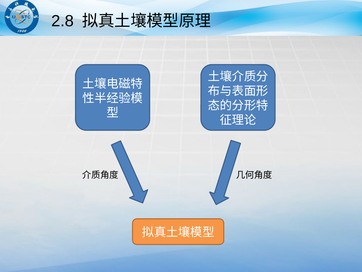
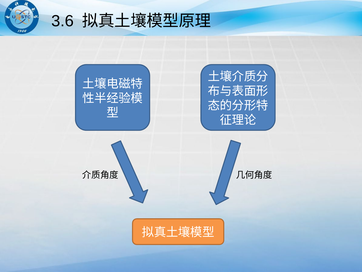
2.8: 2.8 -> 3.6
